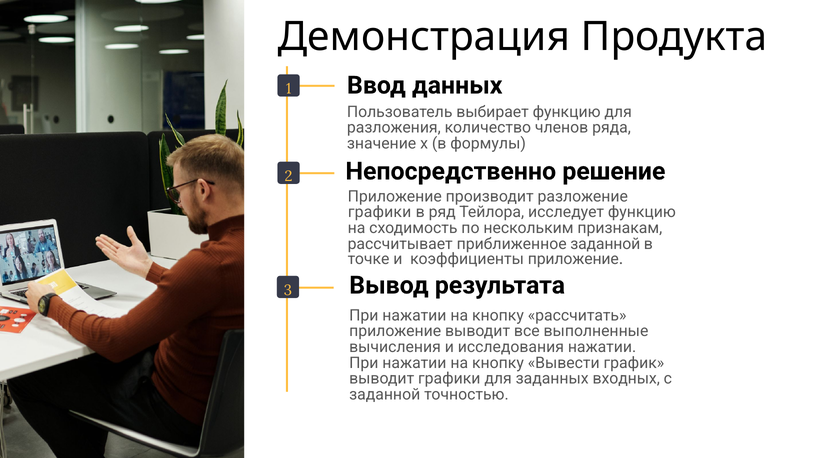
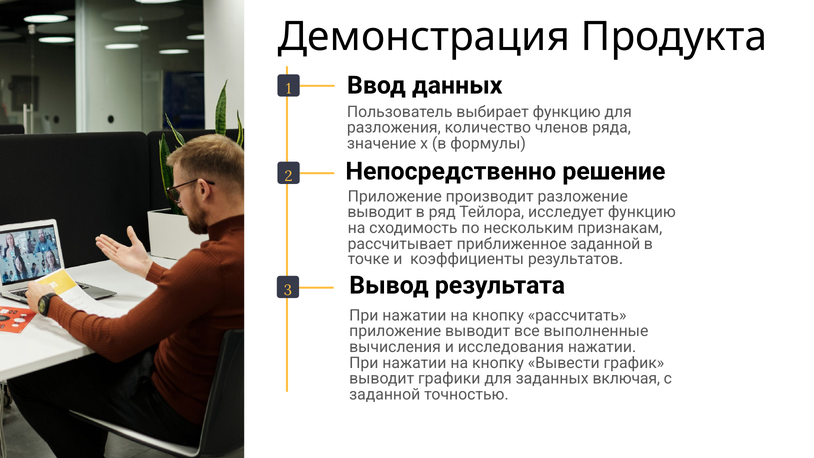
графики at (380, 212): графики -> выводит
коэффициенты приложение: приложение -> результатов
входных: входных -> включая
